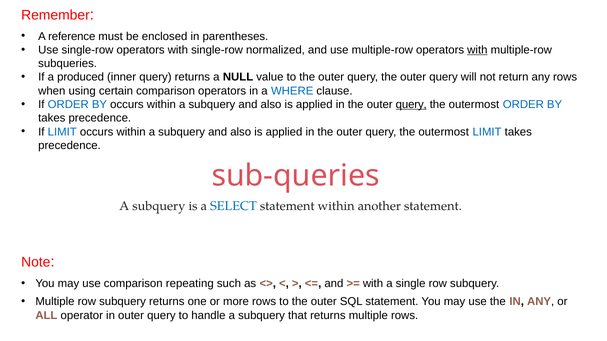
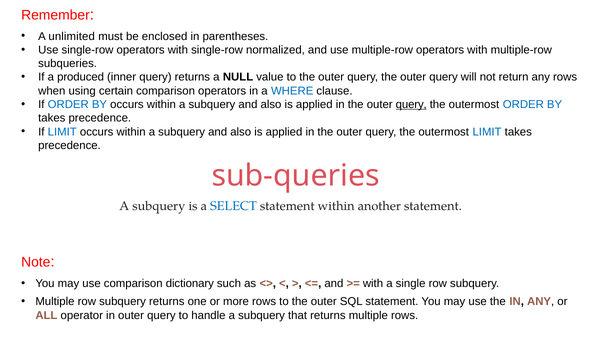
reference: reference -> unlimited
with at (477, 50) underline: present -> none
repeating: repeating -> dictionary
